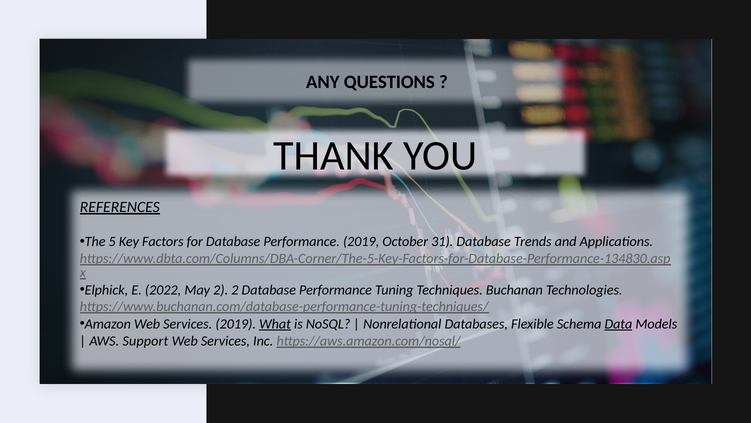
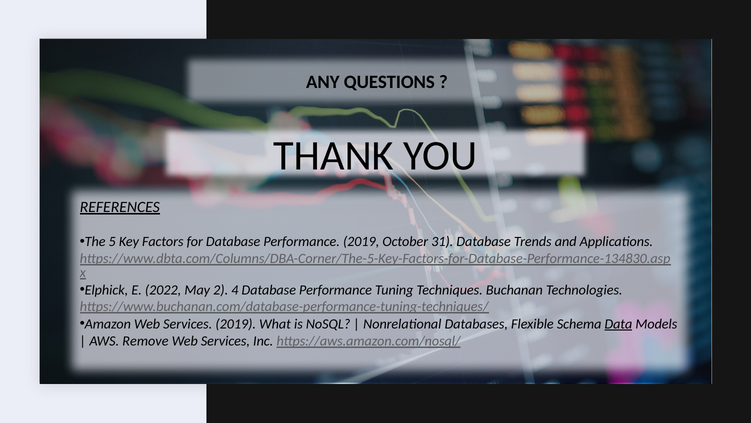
2 2: 2 -> 4
What underline: present -> none
Support: Support -> Remove
